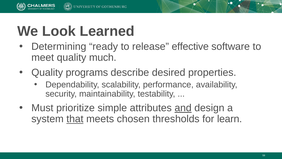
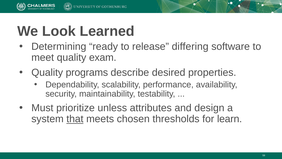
effective: effective -> differing
much: much -> exam
simple: simple -> unless
and underline: present -> none
